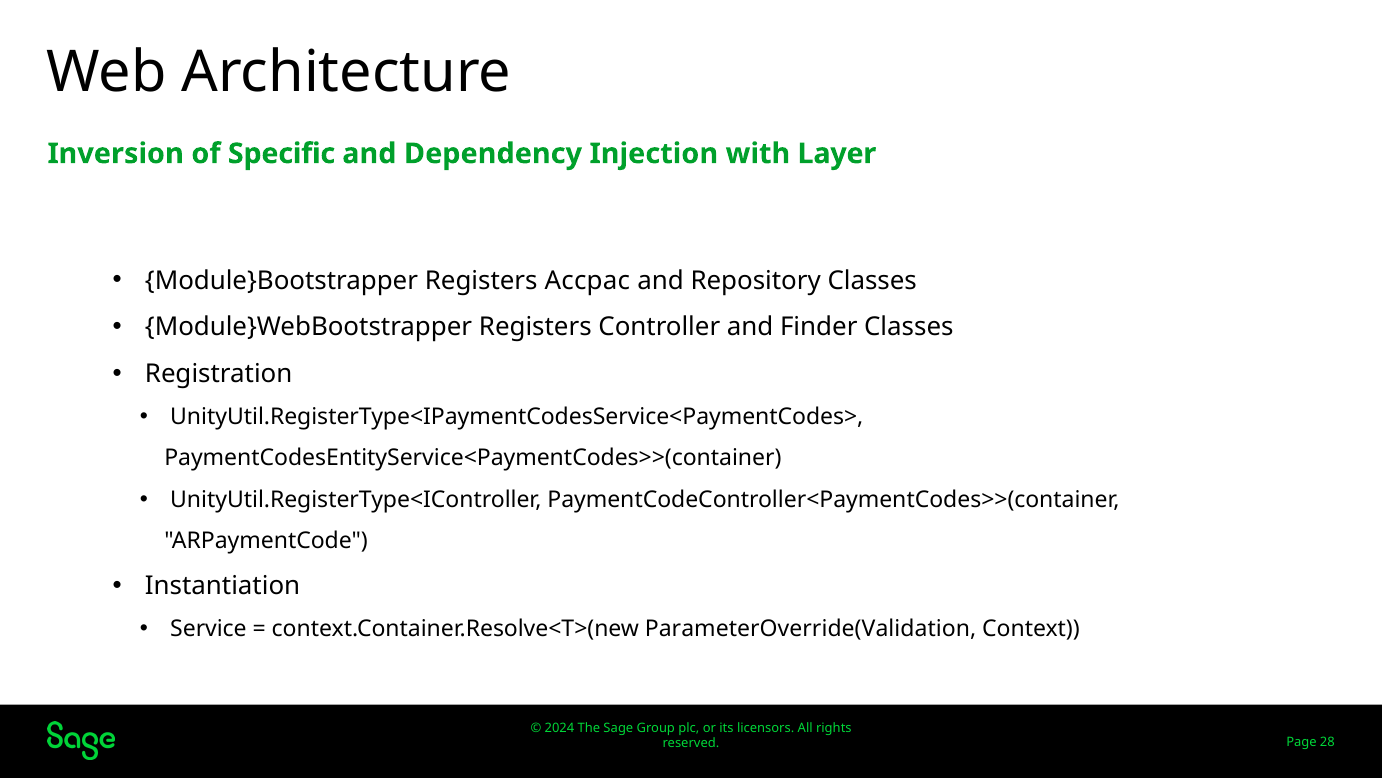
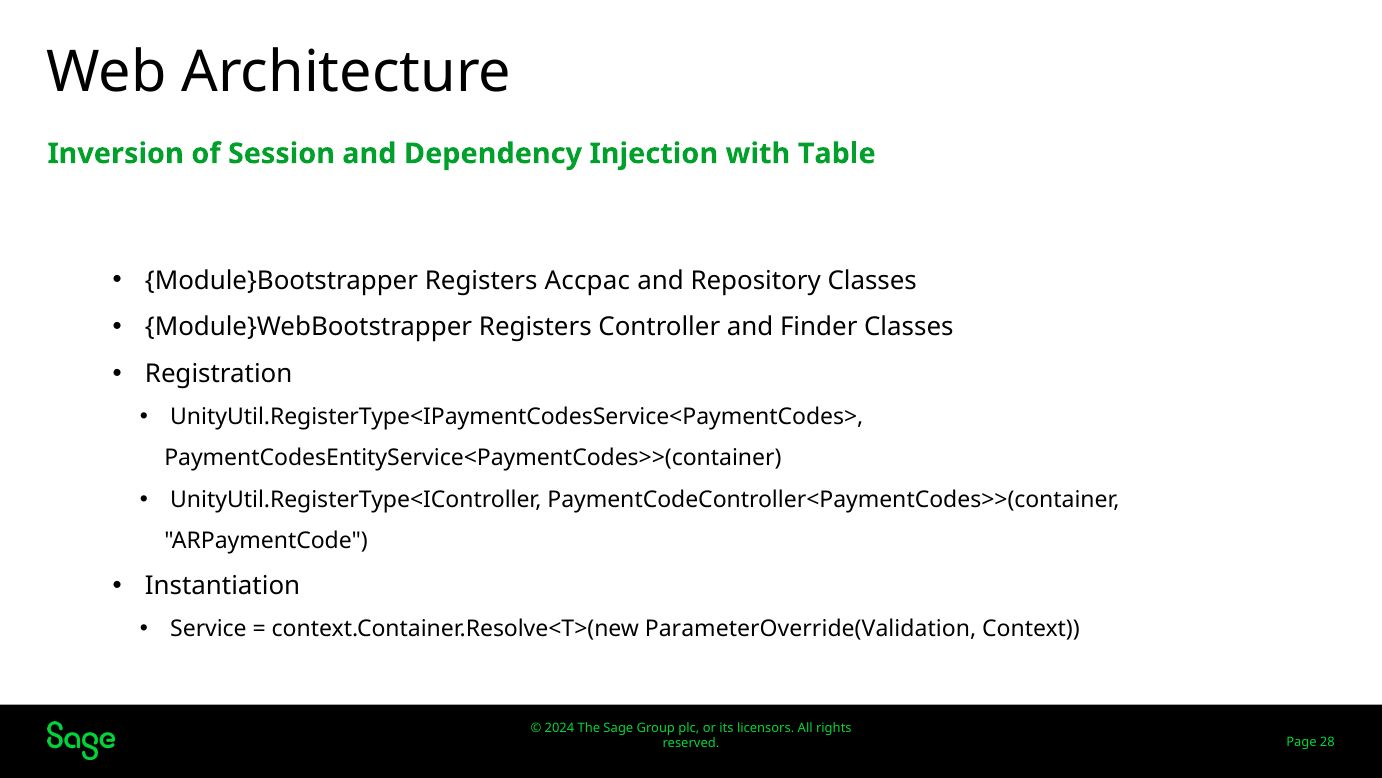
Specific: Specific -> Session
Layer: Layer -> Table
